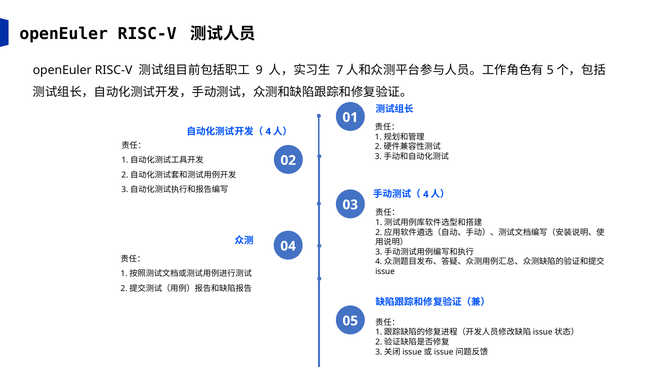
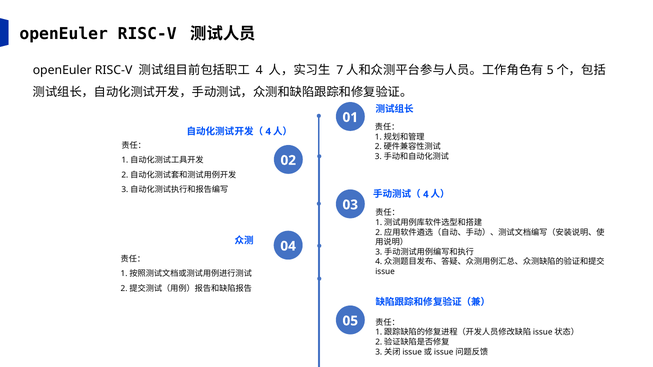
9 at (259, 70): 9 -> 4
